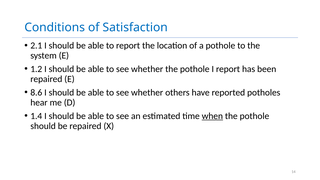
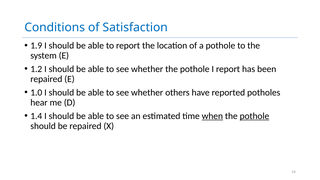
2.1: 2.1 -> 1.9
8.6: 8.6 -> 1.0
pothole at (254, 116) underline: none -> present
